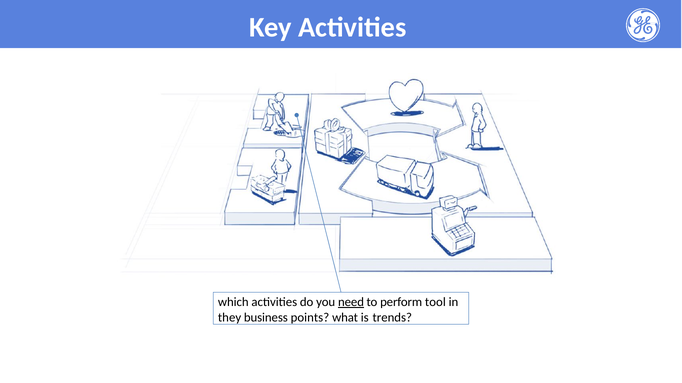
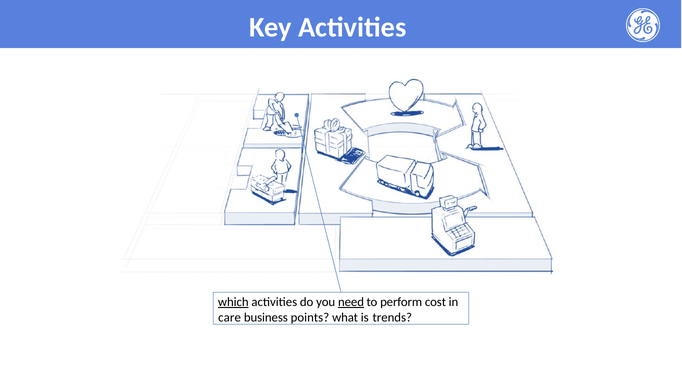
which underline: none -> present
tool: tool -> cost
they: they -> care
